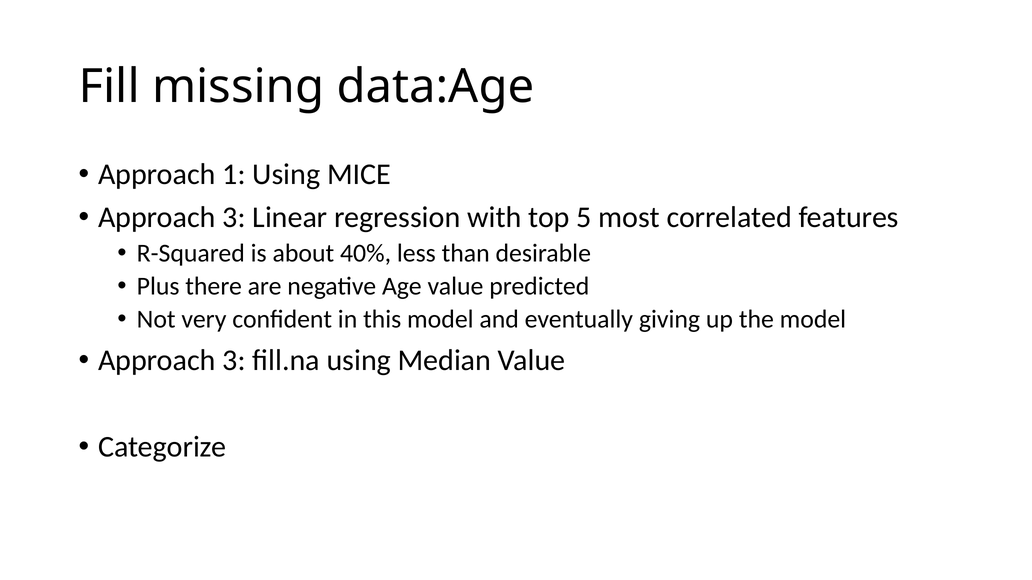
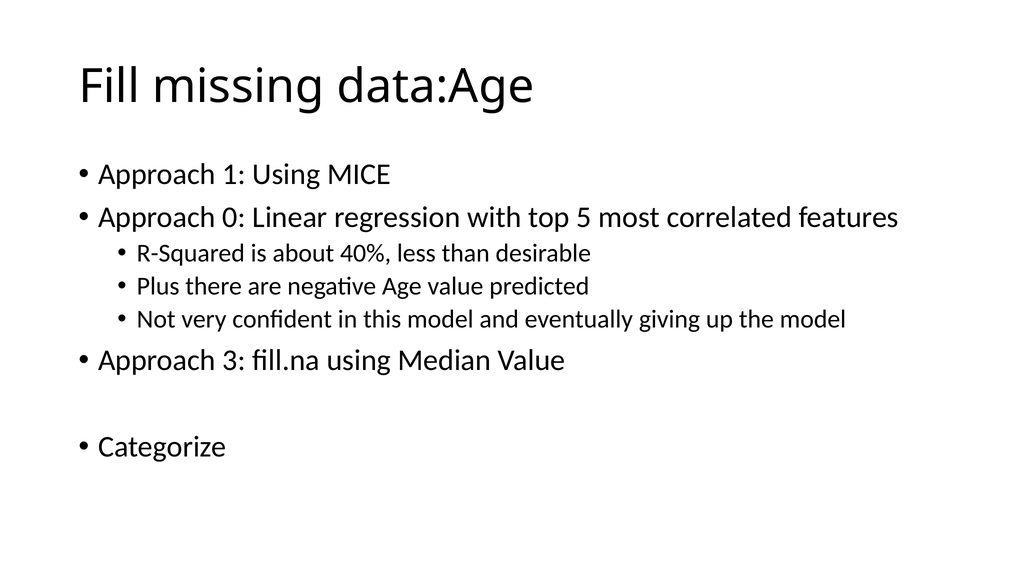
3 at (234, 218): 3 -> 0
